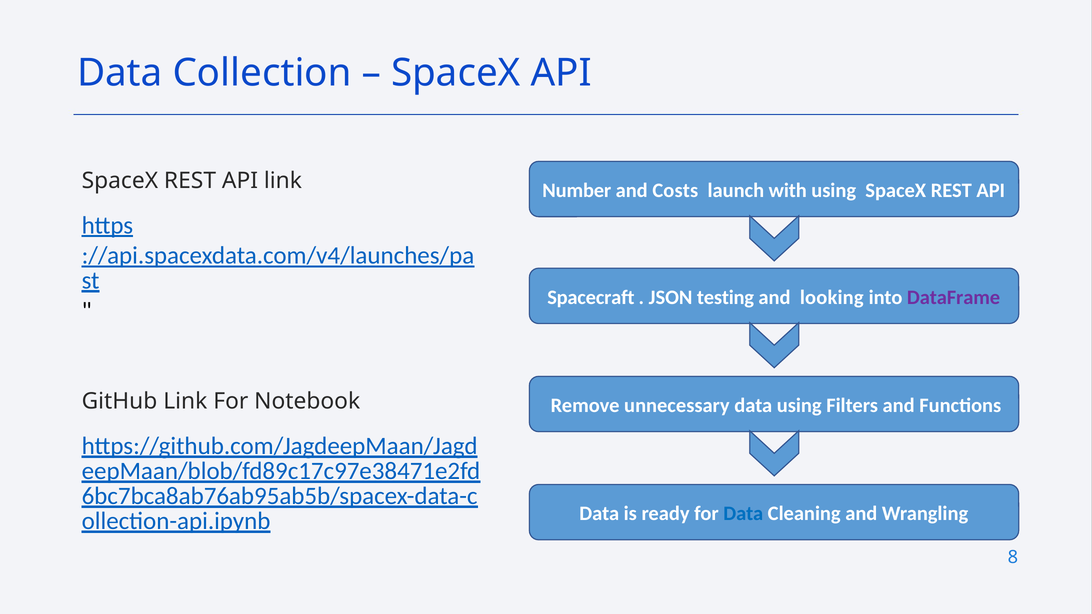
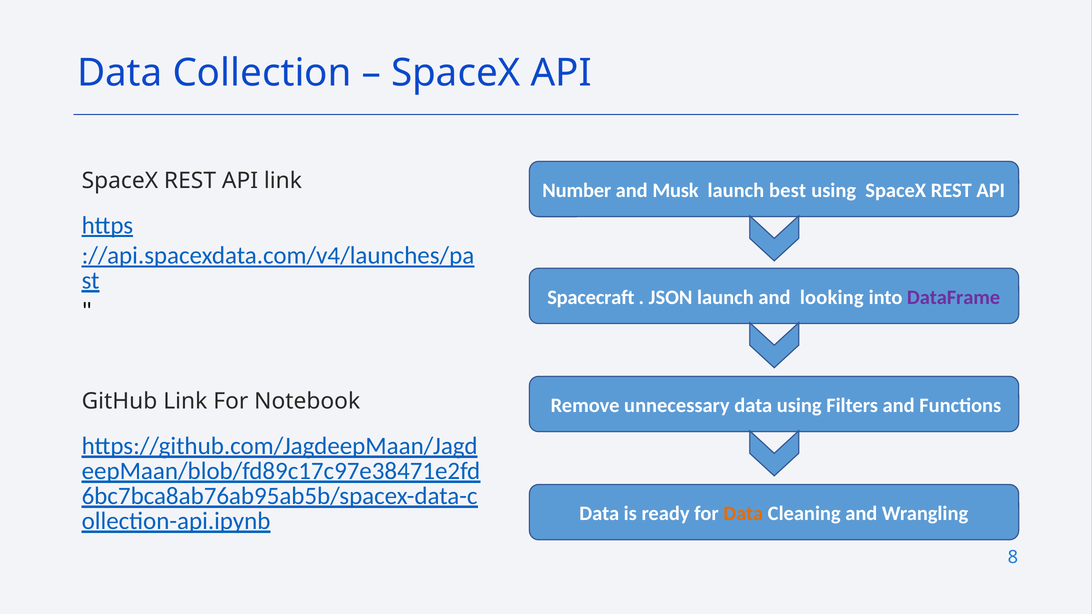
Costs: Costs -> Musk
with: with -> best
JSON testing: testing -> launch
Data at (743, 514) colour: blue -> orange
